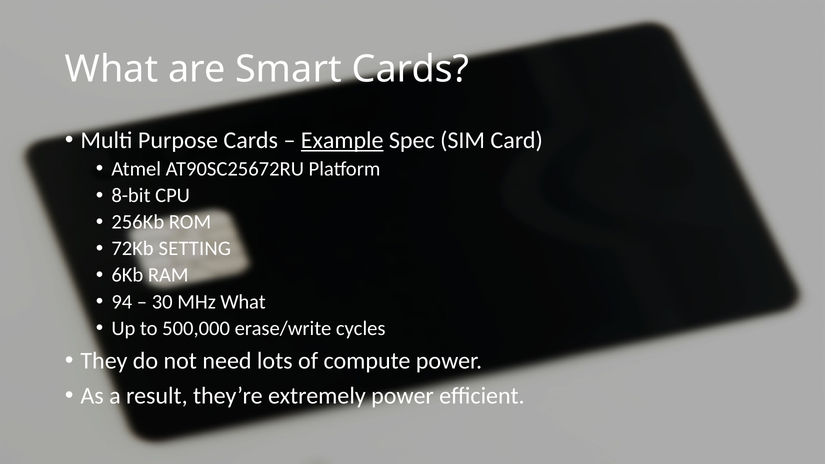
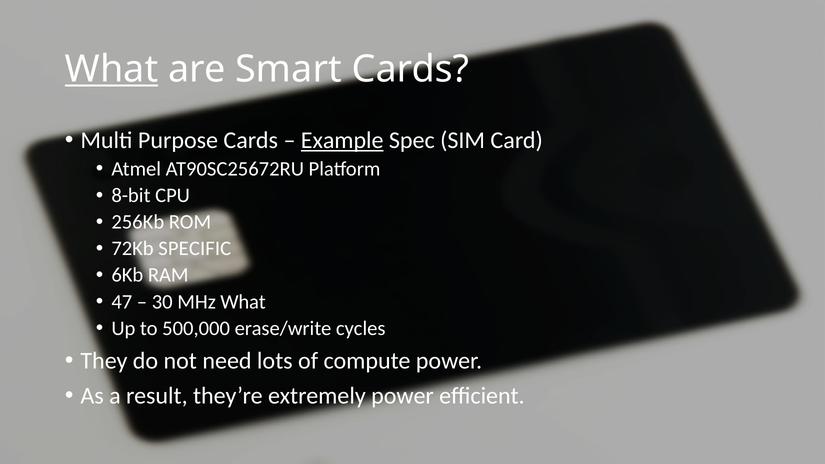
What at (112, 69) underline: none -> present
SETTING: SETTING -> SPECIFIC
94: 94 -> 47
